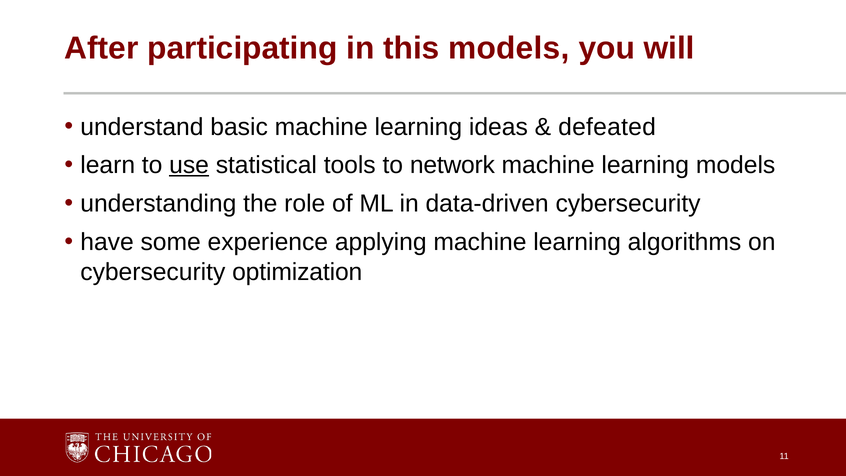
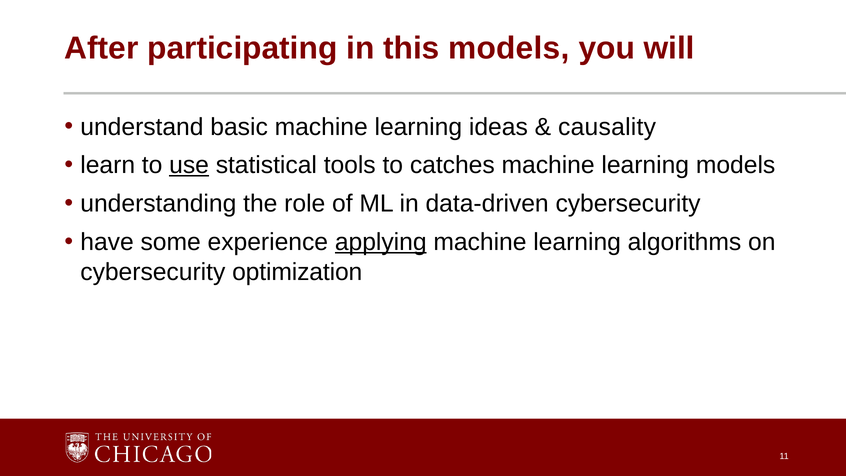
defeated: defeated -> causality
network: network -> catches
applying underline: none -> present
